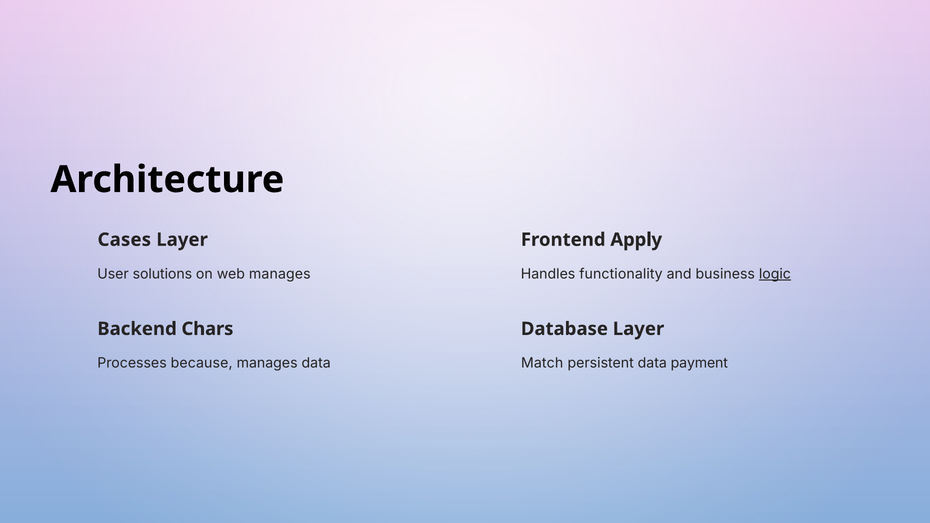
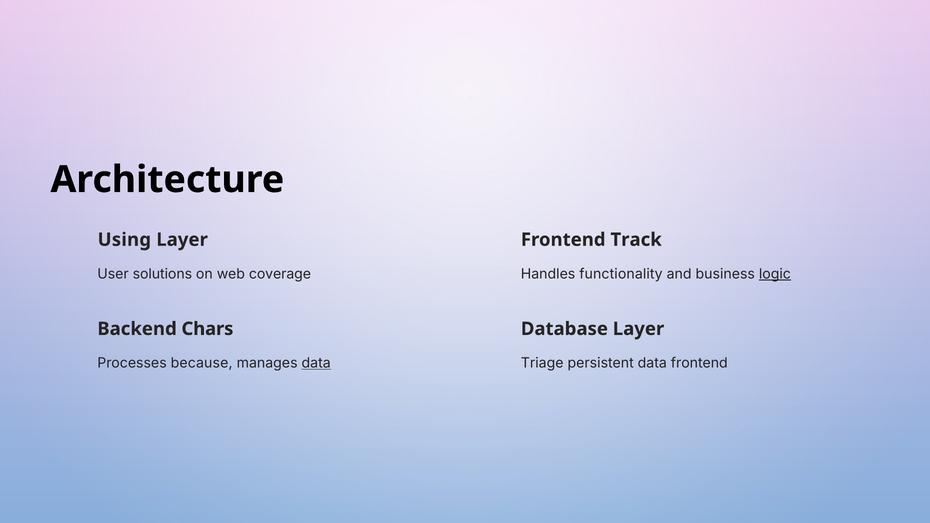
Cases: Cases -> Using
Apply: Apply -> Track
web manages: manages -> coverage
data at (316, 363) underline: none -> present
Match: Match -> Triage
data payment: payment -> frontend
